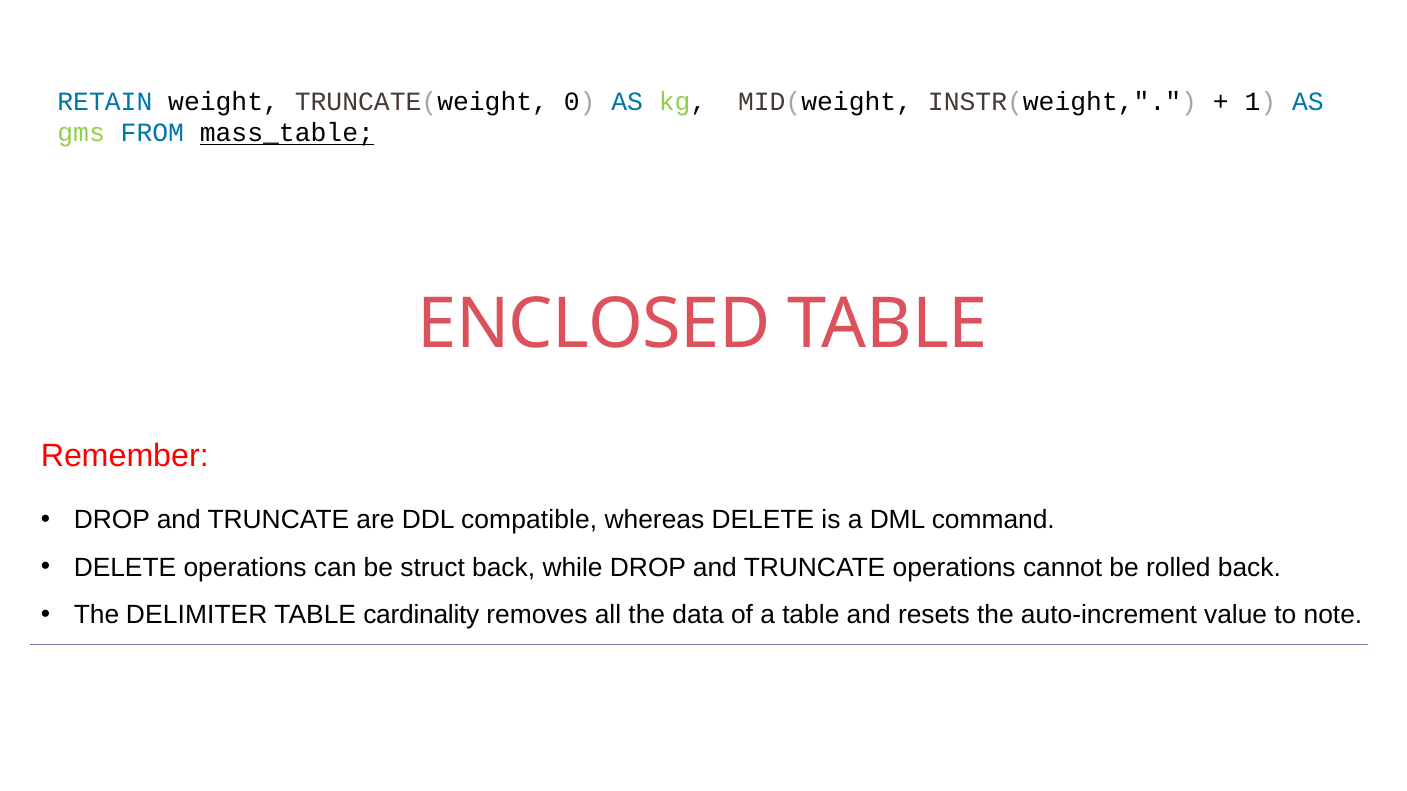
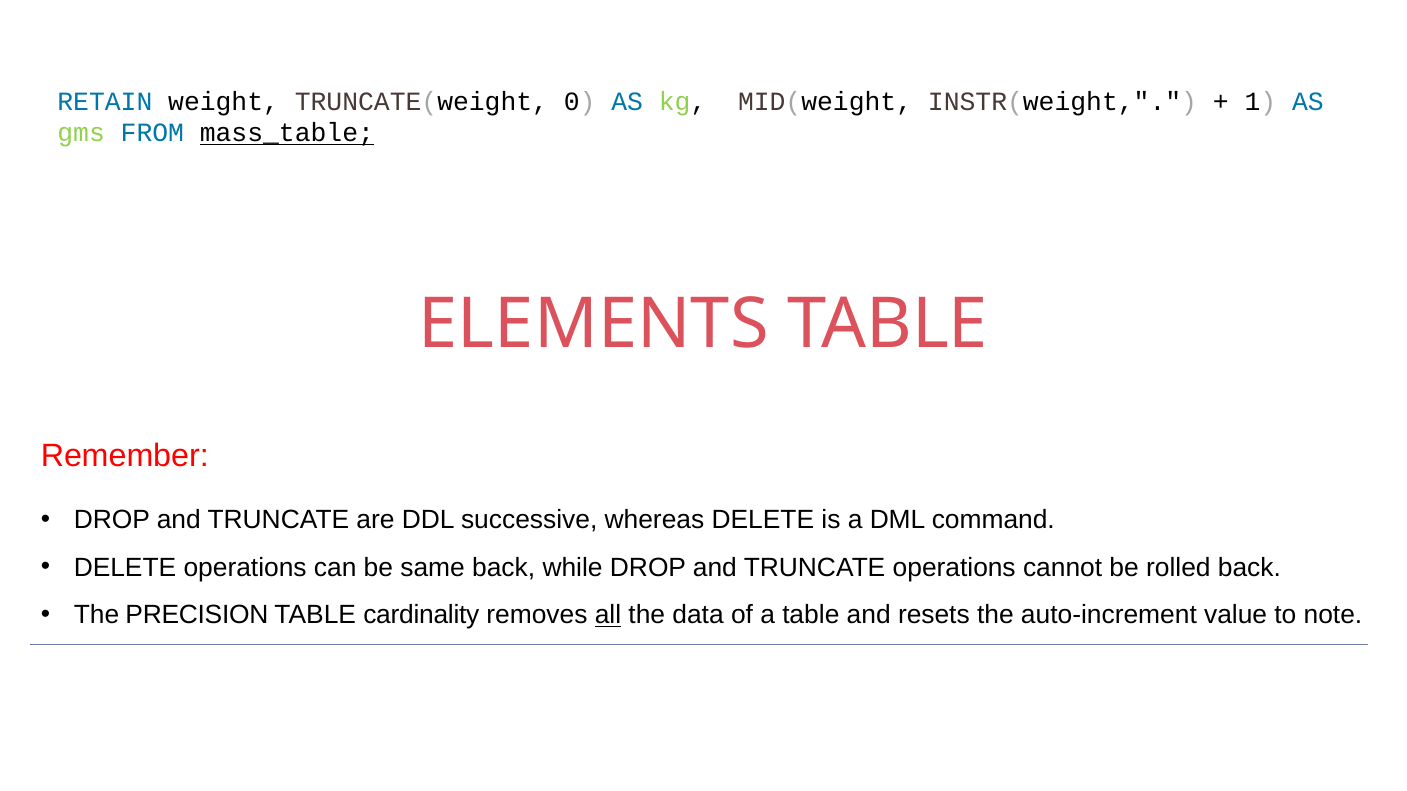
ENCLOSED: ENCLOSED -> ELEMENTS
compatible: compatible -> successive
struct: struct -> same
DELIMITER: DELIMITER -> PRECISION
all underline: none -> present
